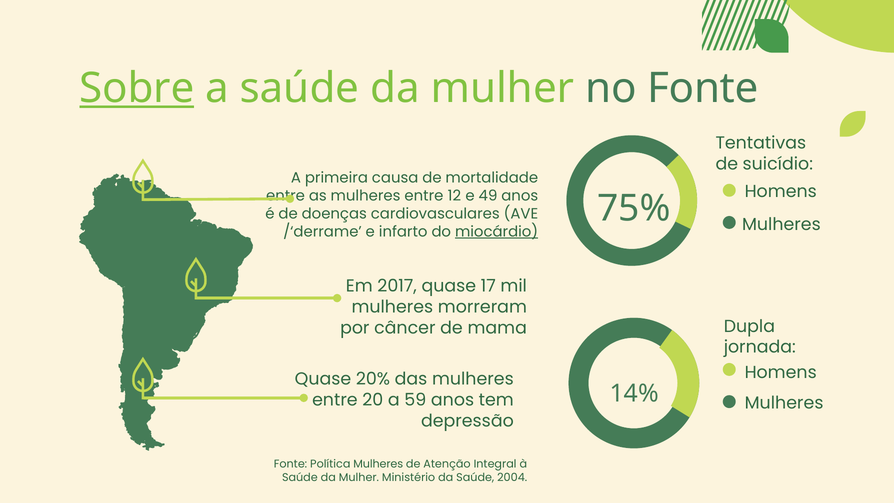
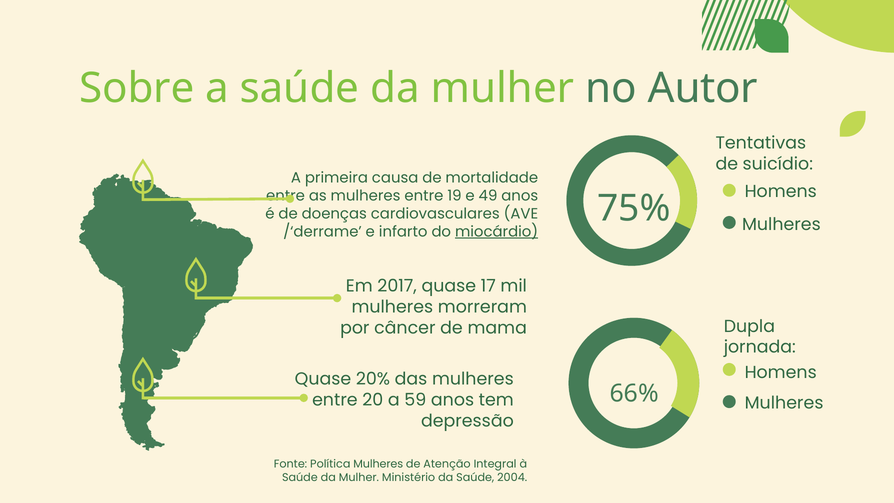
Sobre underline: present -> none
no Fonte: Fonte -> Autor
12: 12 -> 19
14%: 14% -> 66%
